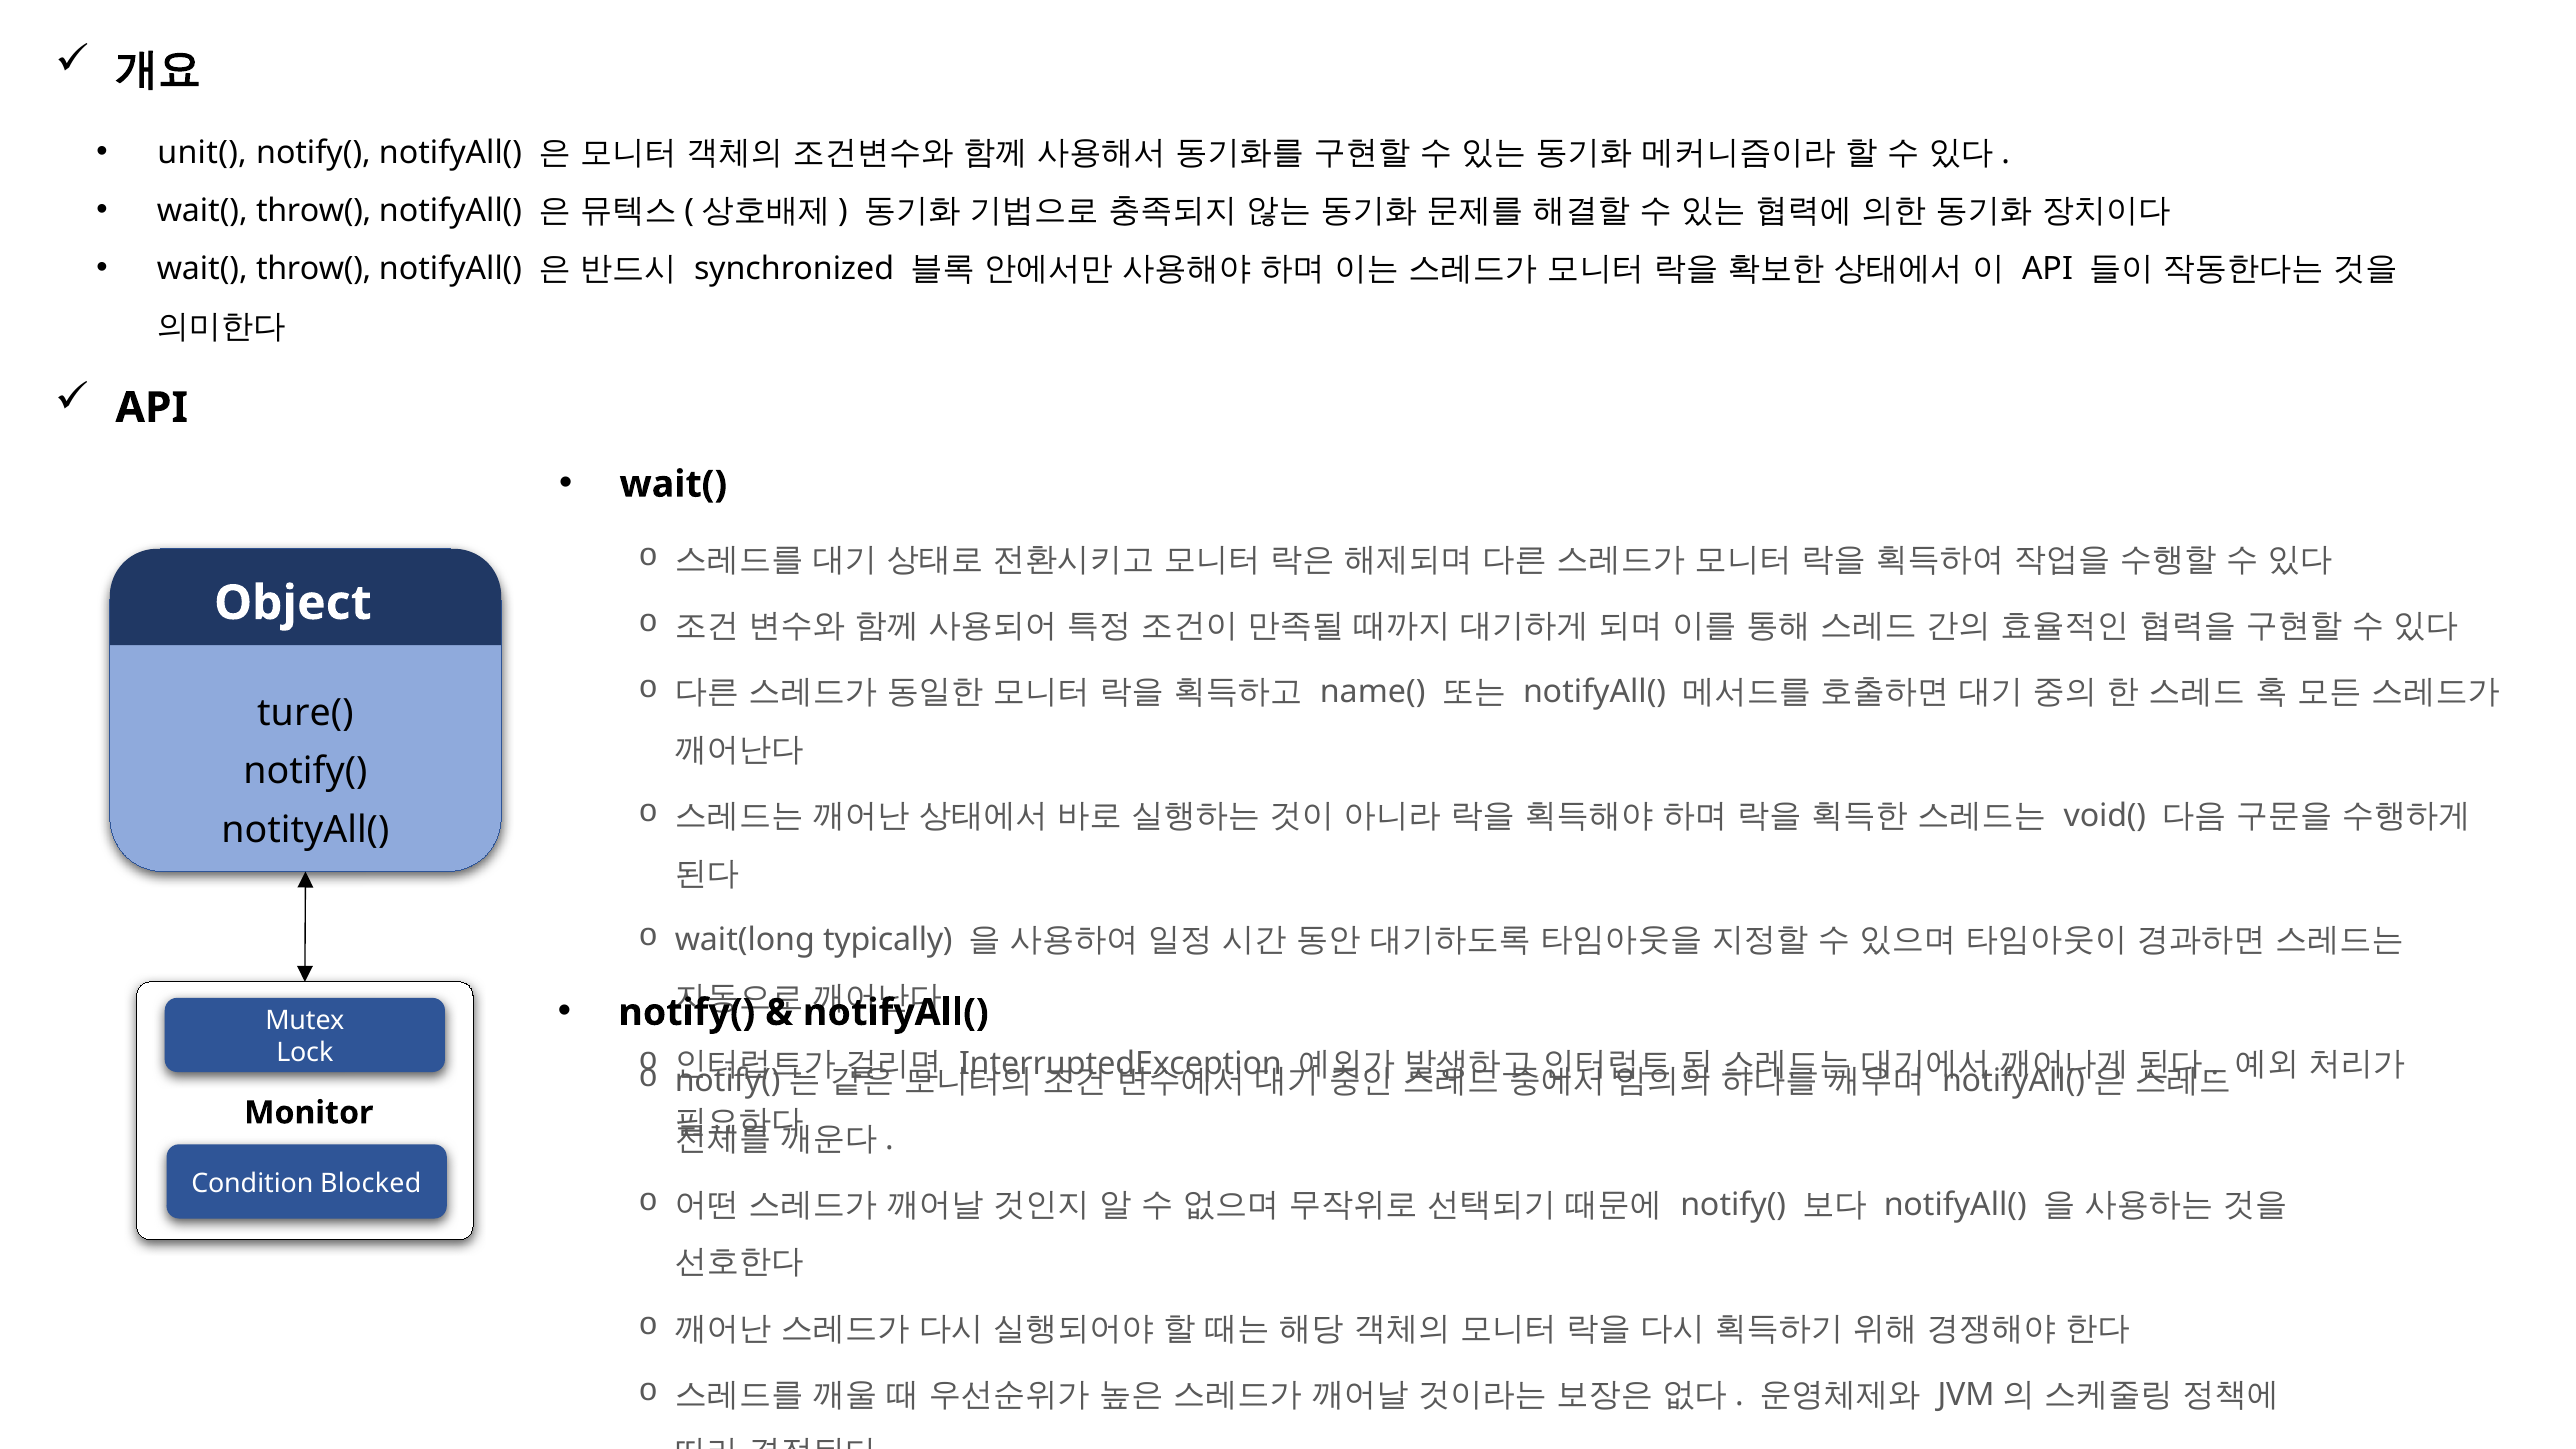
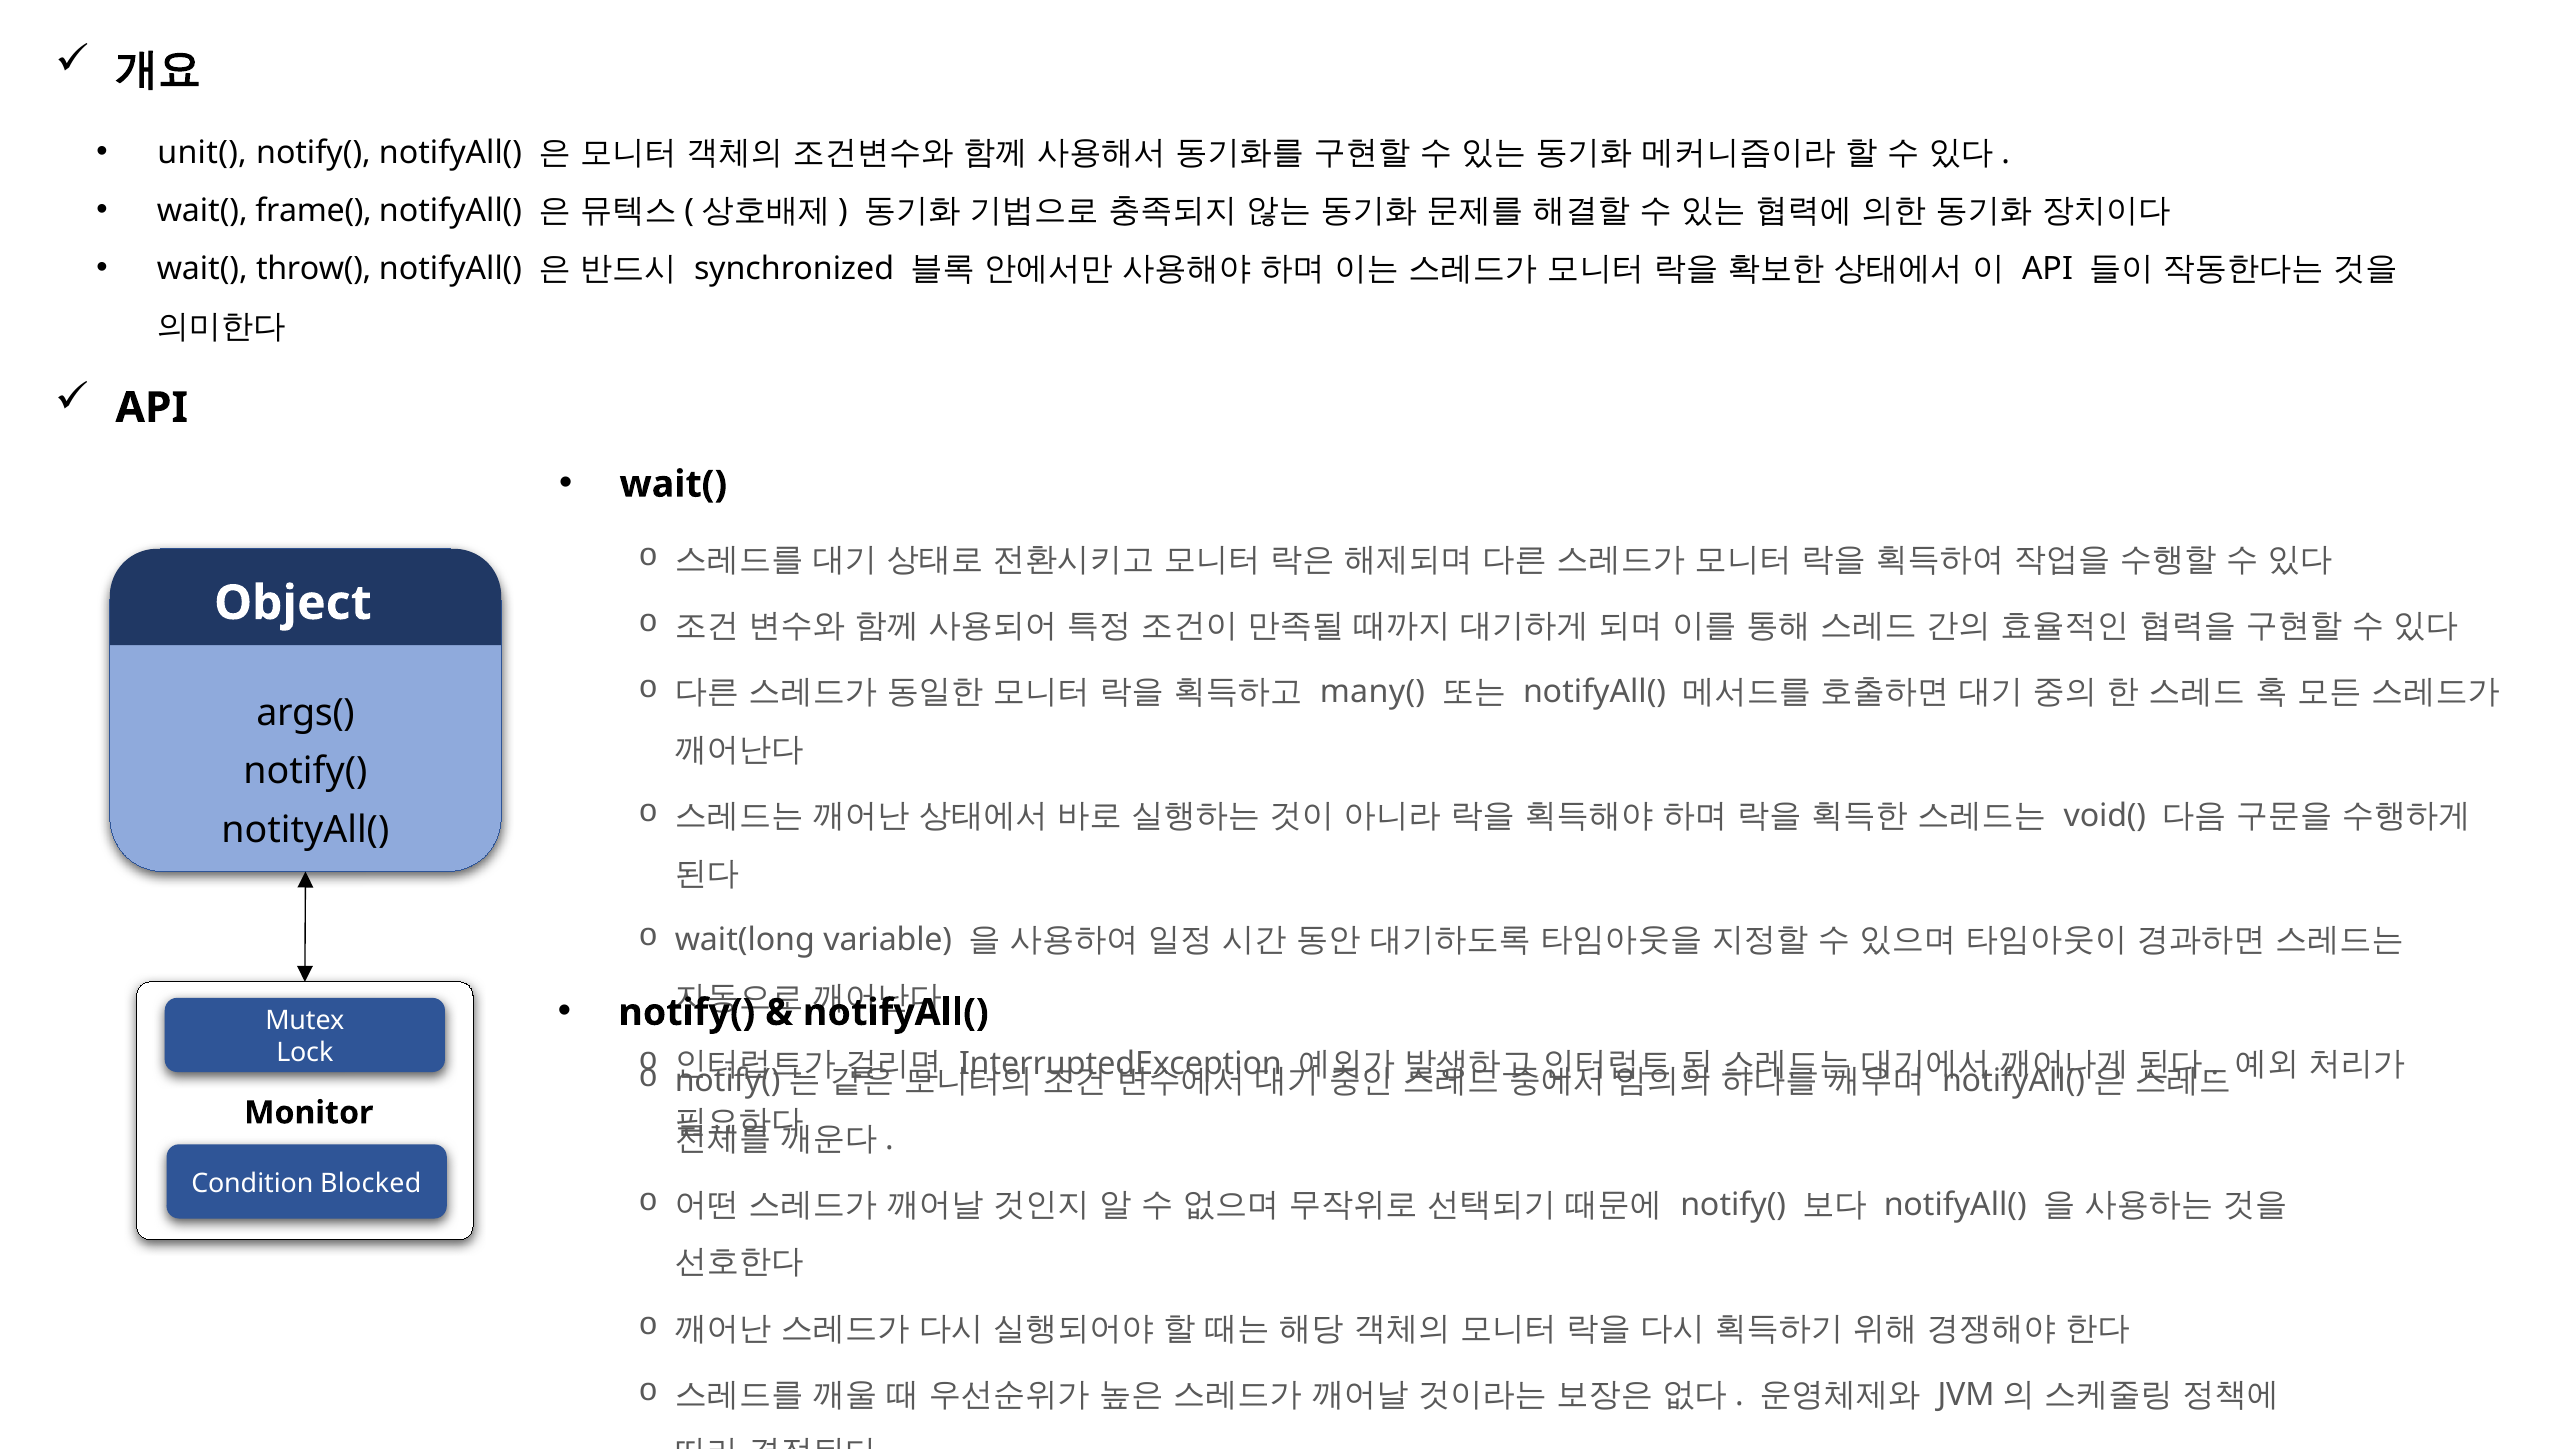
throw( at (314, 211): throw( -> frame(
name(: name( -> many(
ture(: ture( -> args(
typically: typically -> variable
